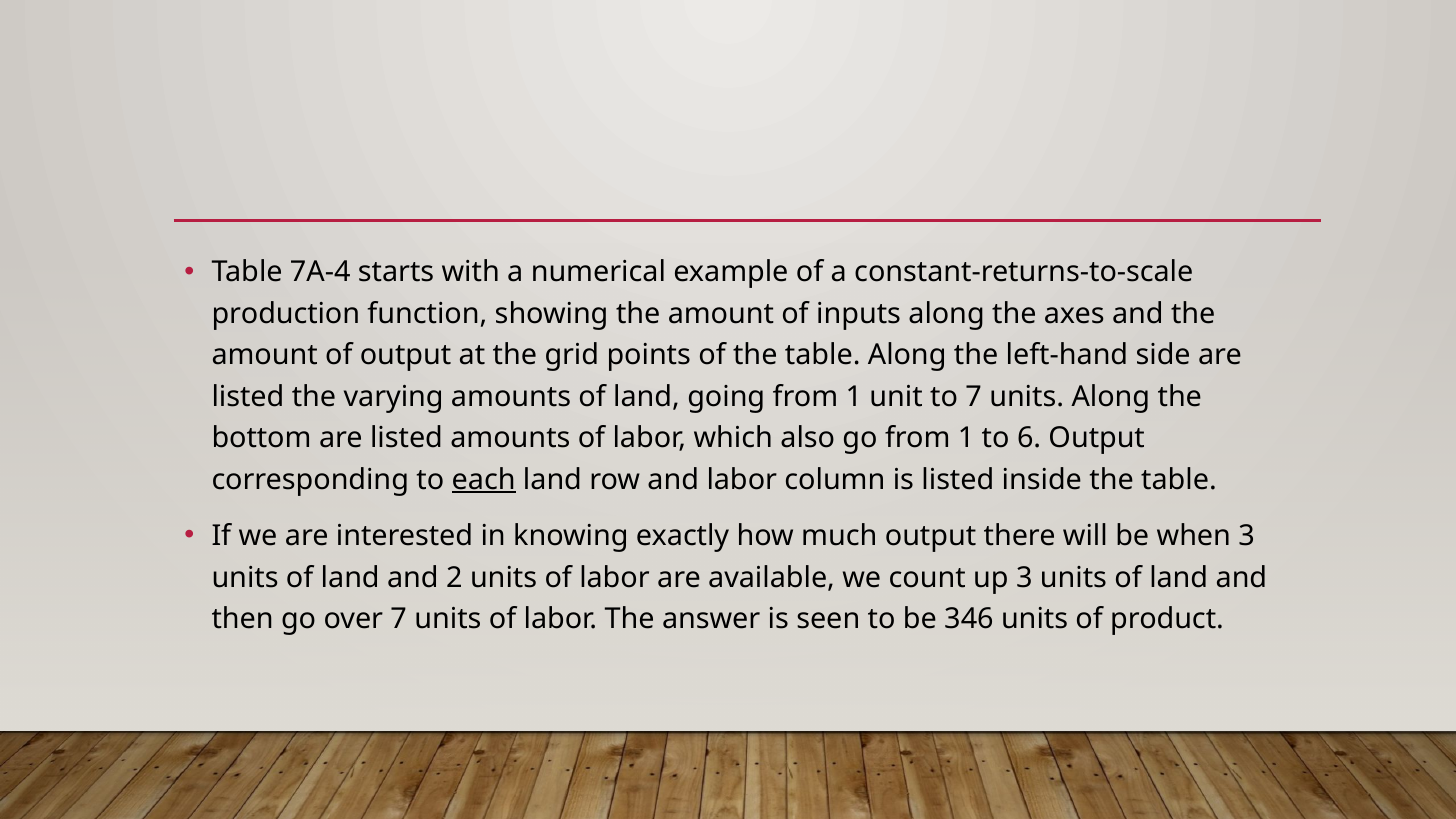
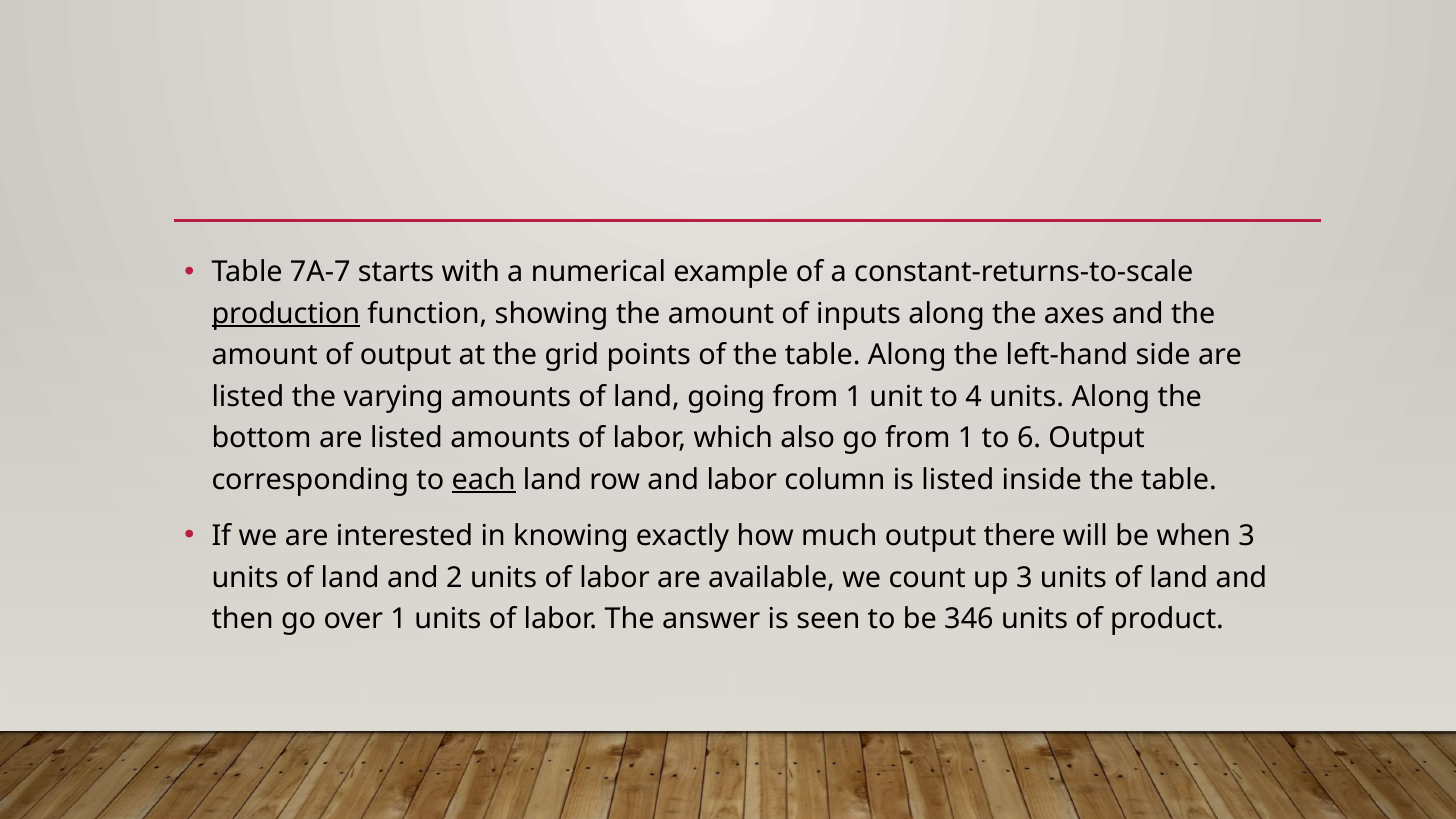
7A-4: 7A-4 -> 7A-7
production underline: none -> present
to 7: 7 -> 4
over 7: 7 -> 1
